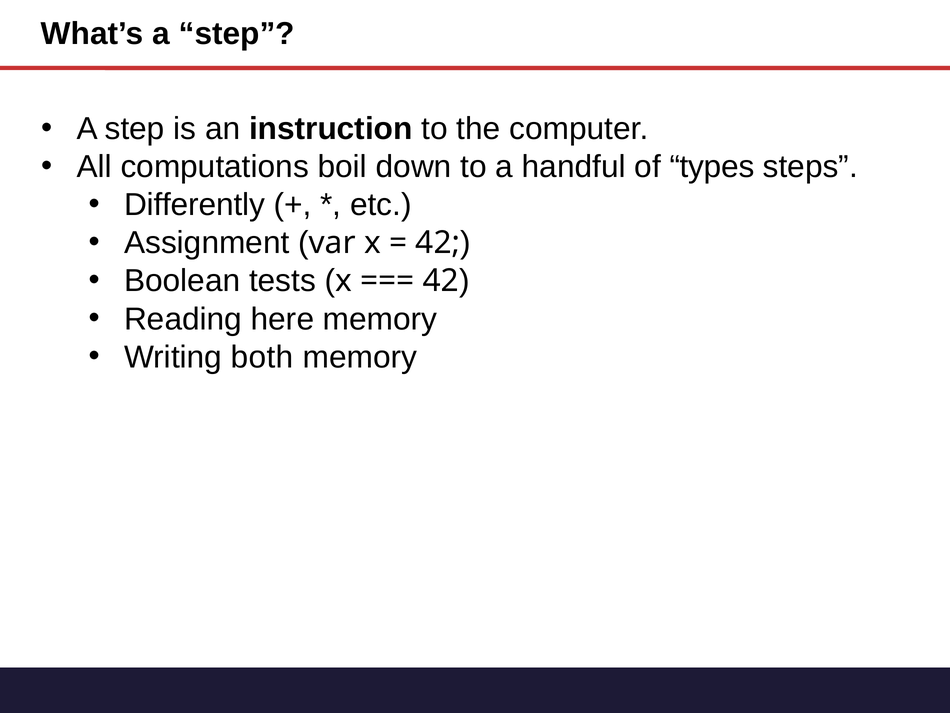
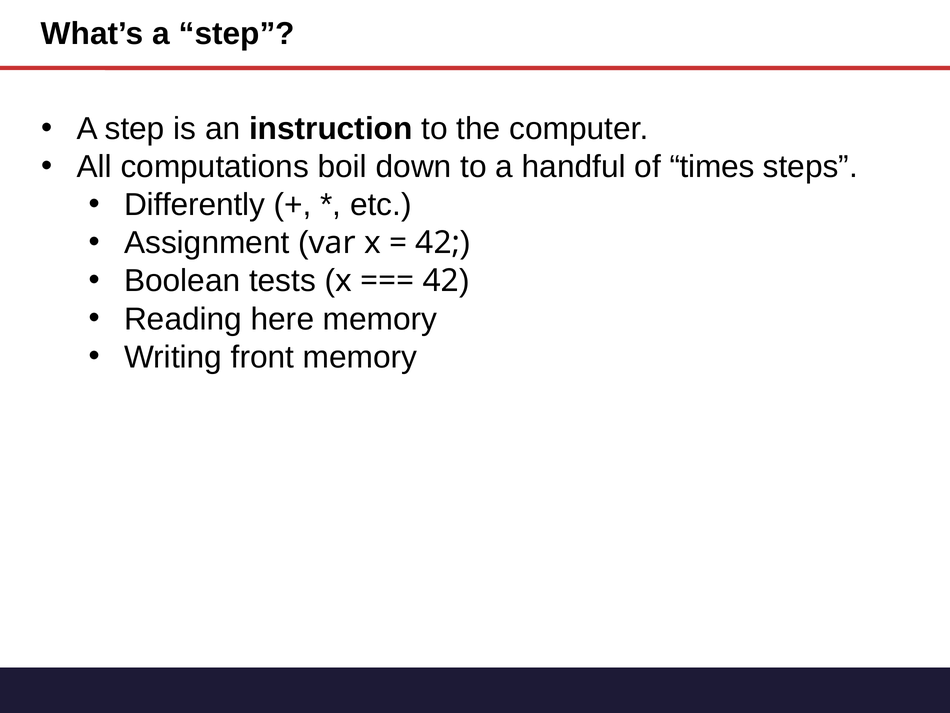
types: types -> times
both: both -> front
